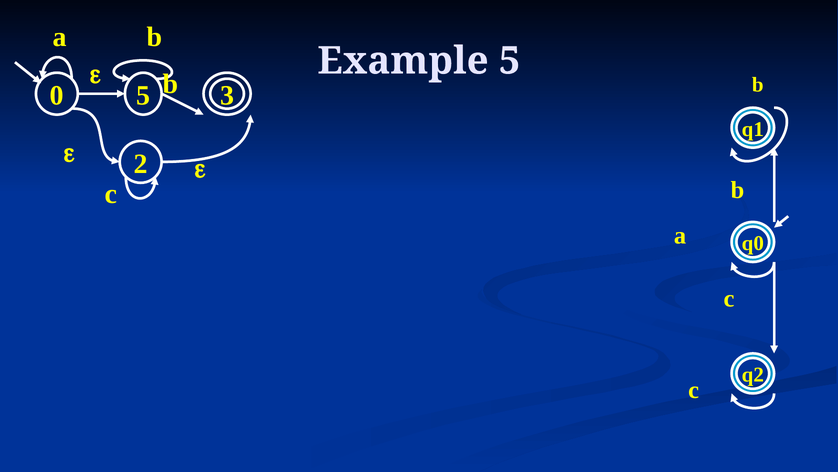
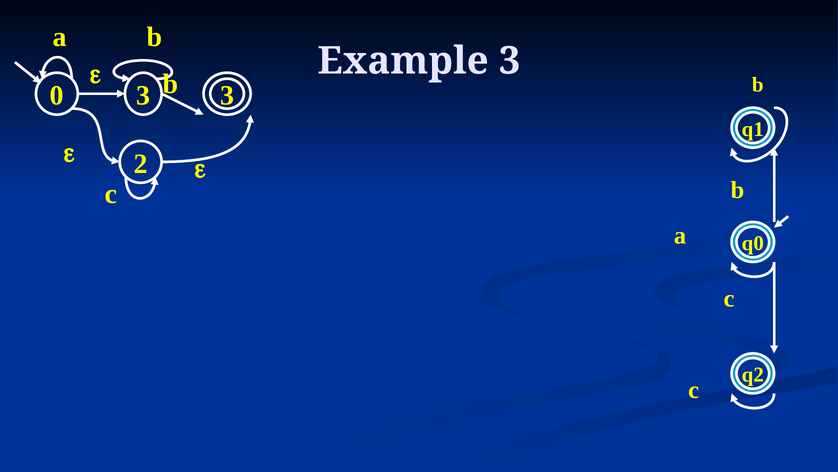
Example 5: 5 -> 3
0 5: 5 -> 3
